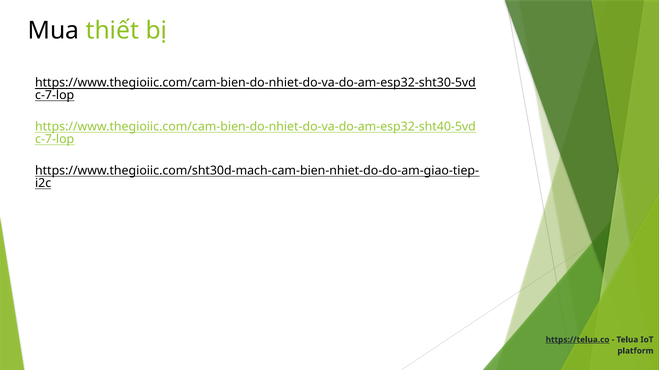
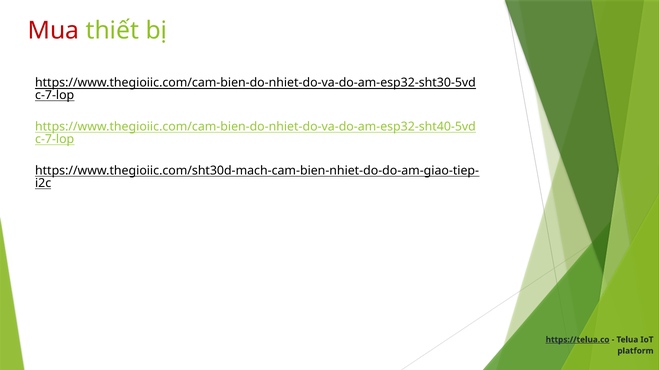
Mua colour: black -> red
